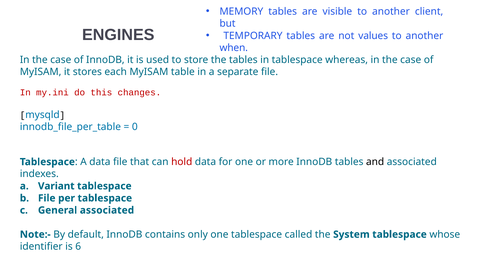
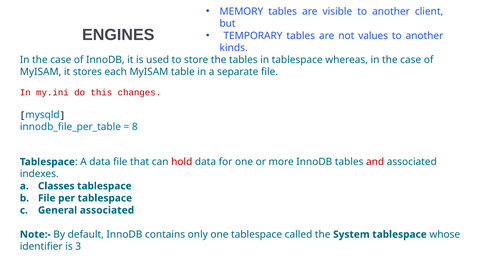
when: when -> kinds
0: 0 -> 8
and colour: black -> red
Variant: Variant -> Classes
6: 6 -> 3
